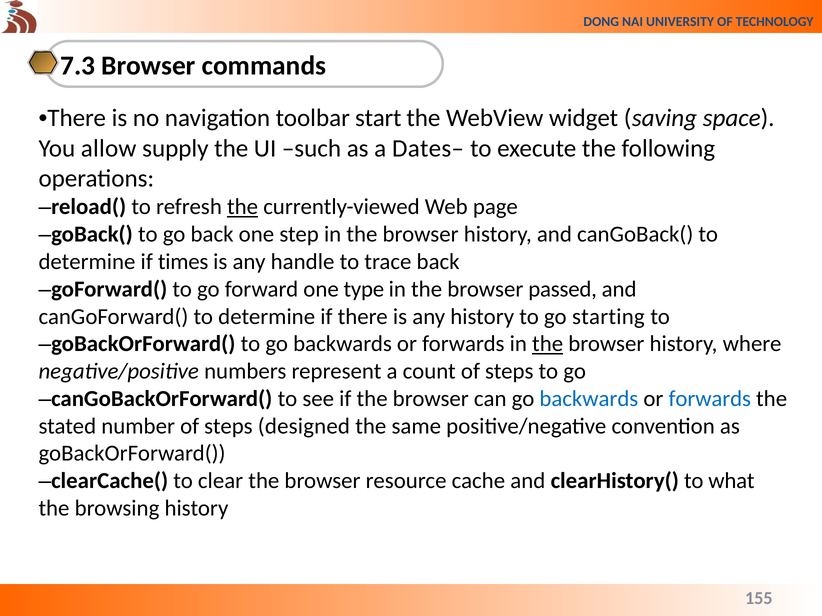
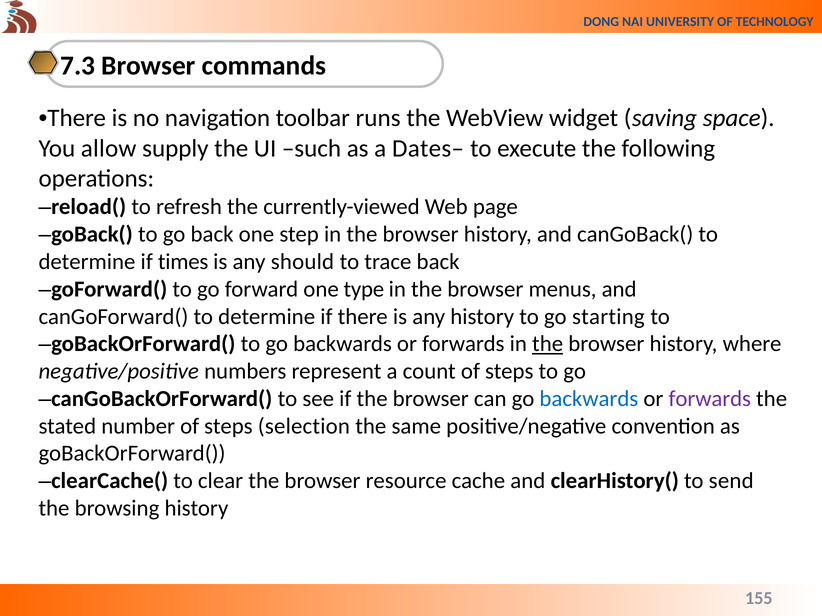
start: start -> runs
the at (243, 207) underline: present -> none
handle: handle -> should
passed: passed -> menus
forwards at (710, 399) colour: blue -> purple
designed: designed -> selection
what: what -> send
